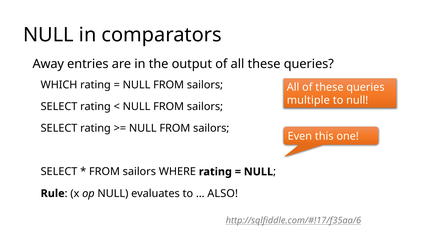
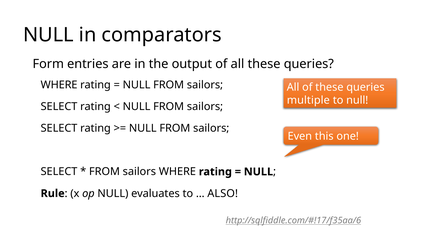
Away: Away -> Form
WHICH at (59, 85): WHICH -> WHERE
